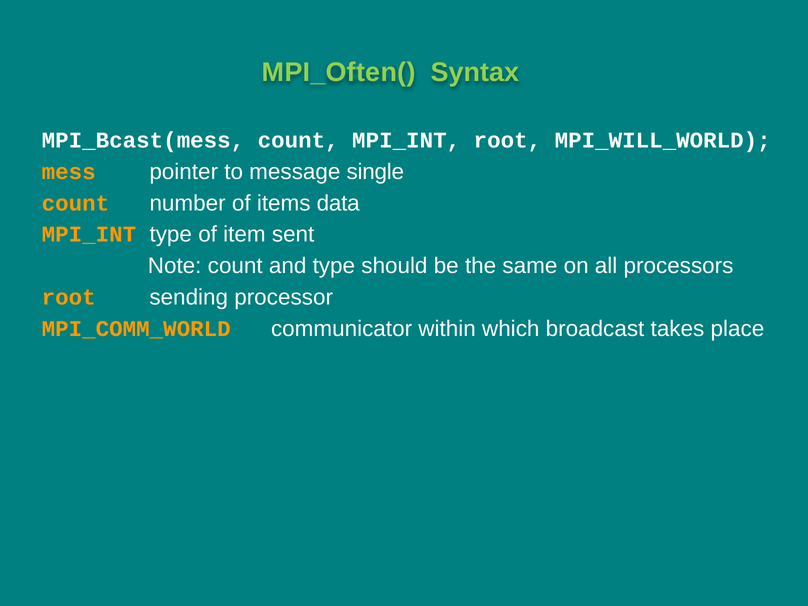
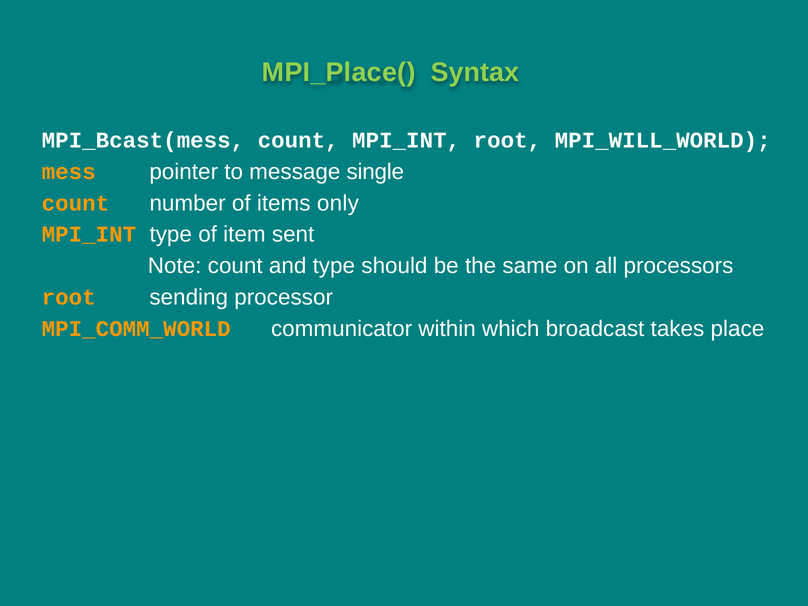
MPI_Often(: MPI_Often( -> MPI_Place(
data: data -> only
